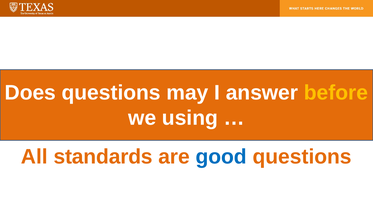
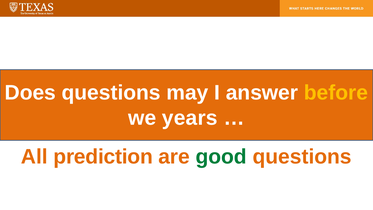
using: using -> years
standards: standards -> prediction
good colour: blue -> green
